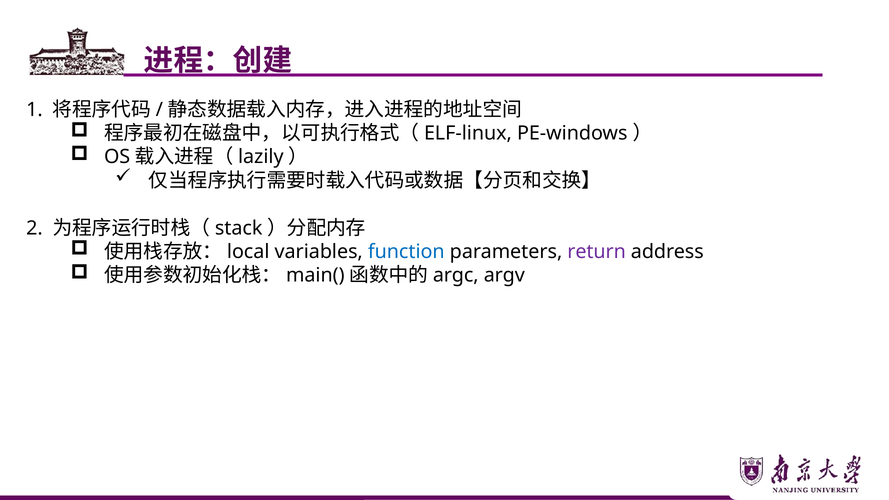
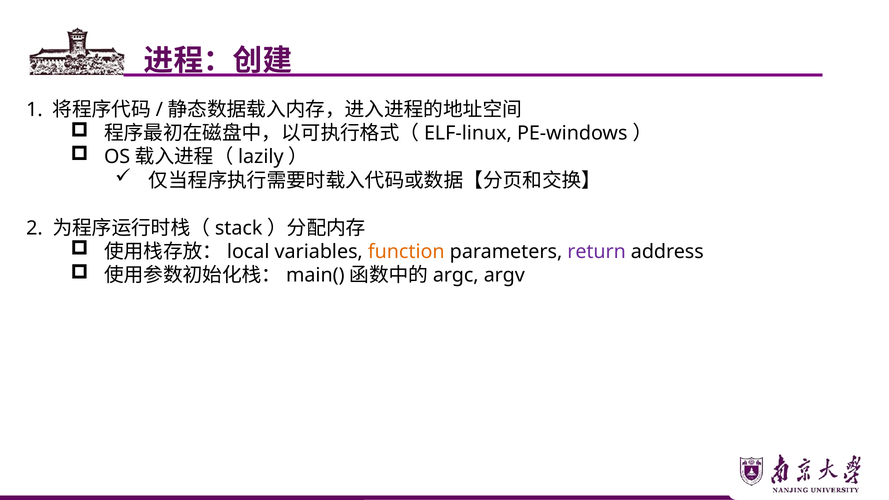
function colour: blue -> orange
